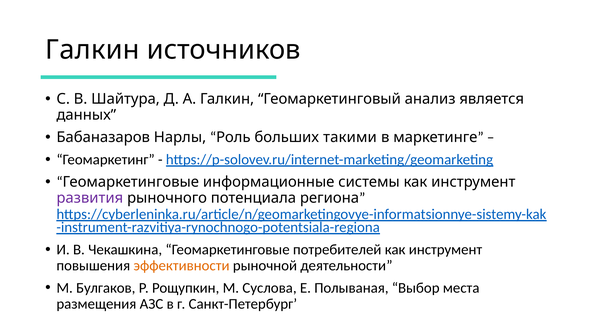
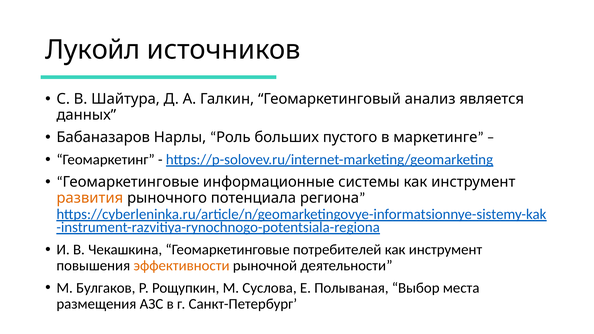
Галкин at (92, 50): Галкин -> Лукойл
такими: такими -> пустого
развития colour: purple -> orange
